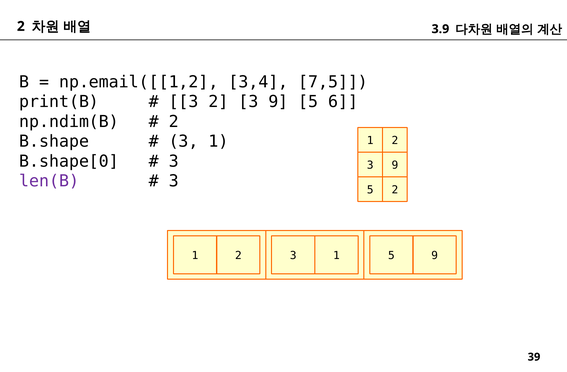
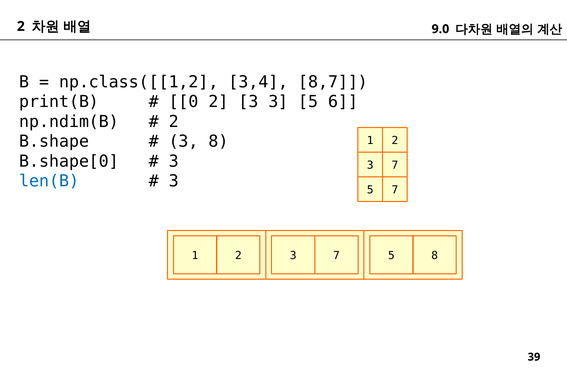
3.9: 3.9 -> 9.0
np.email([[1,2: np.email([[1,2 -> np.class([[1,2
7,5: 7,5 -> 8,7
3 at (184, 102): 3 -> 0
9 at (278, 102): 9 -> 3
1 at (219, 142): 1 -> 8
9 at (395, 165): 9 -> 7
len(B colour: purple -> blue
5 2: 2 -> 7
1 at (336, 256): 1 -> 7
5 9: 9 -> 8
